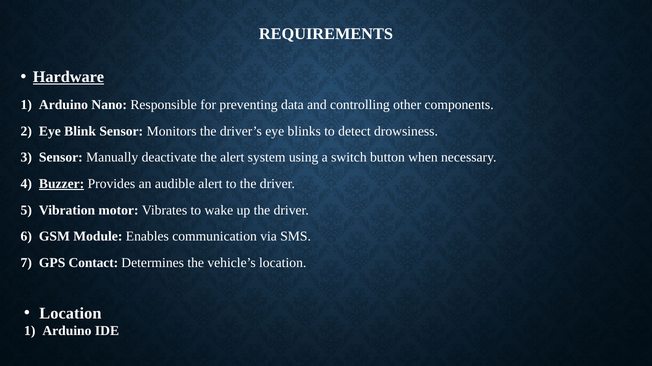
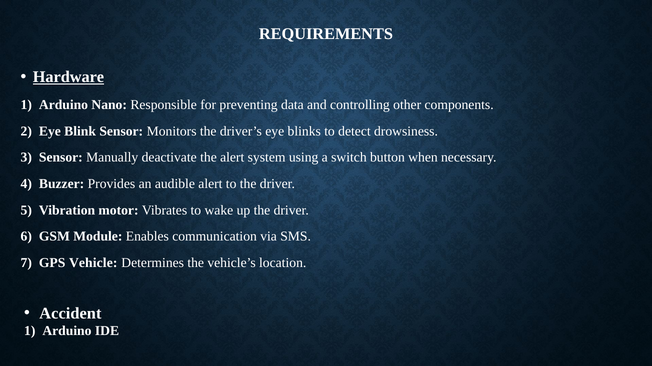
Buzzer underline: present -> none
Contact: Contact -> Vehicle
Location at (70, 314): Location -> Accident
